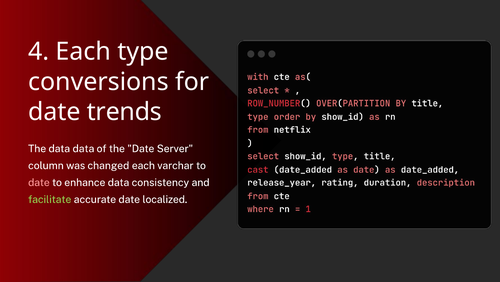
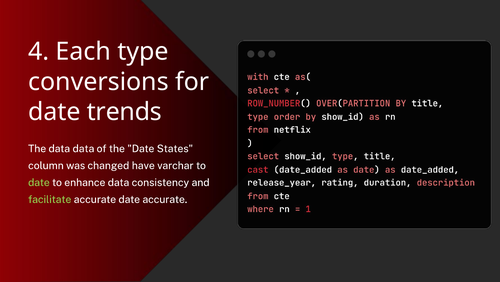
Server: Server -> States
changed each: each -> have
date at (39, 182) colour: pink -> light green
date localized: localized -> accurate
